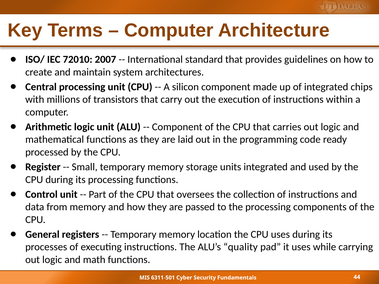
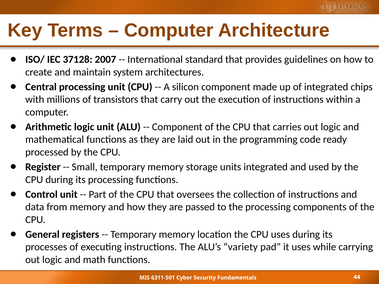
72010: 72010 -> 37128
quality: quality -> variety
